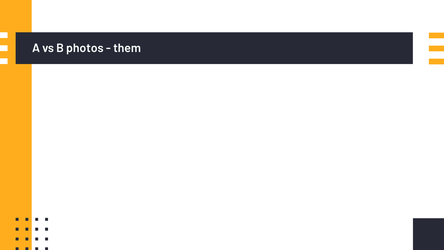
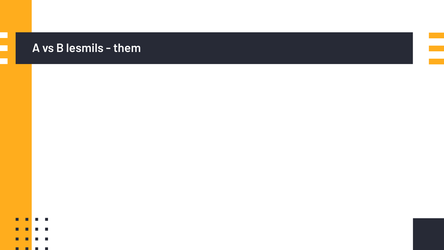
photos: photos -> lesmils
